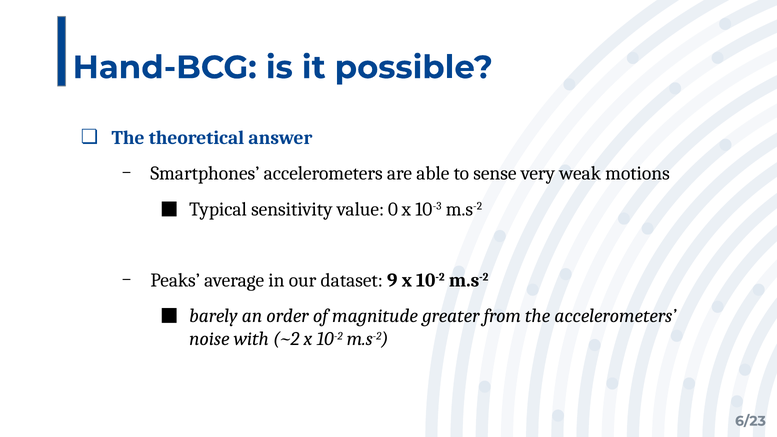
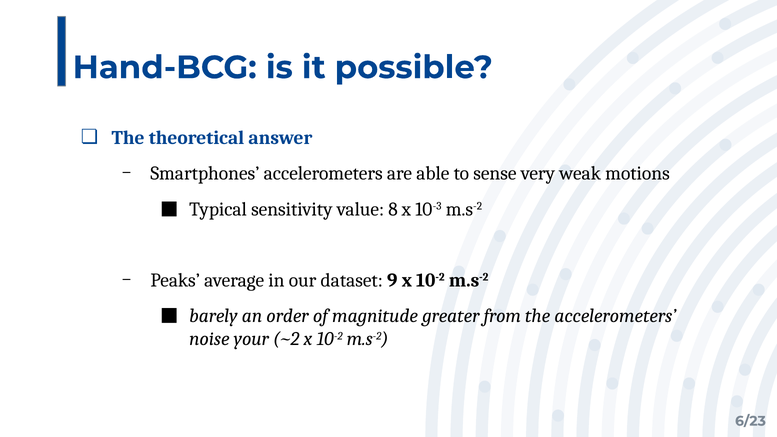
0: 0 -> 8
with: with -> your
